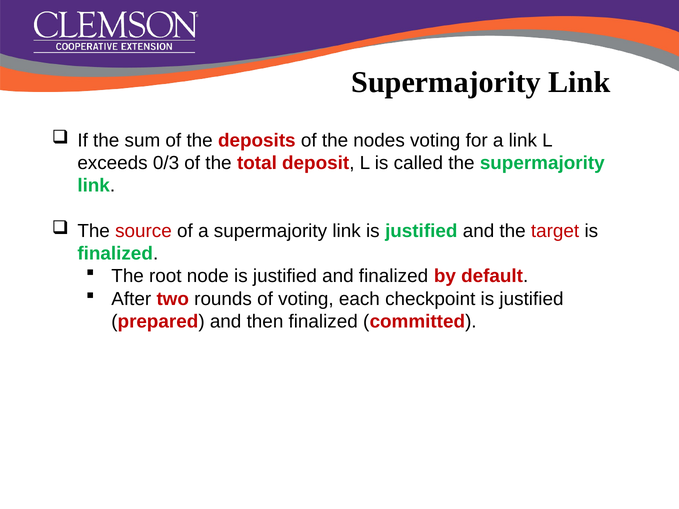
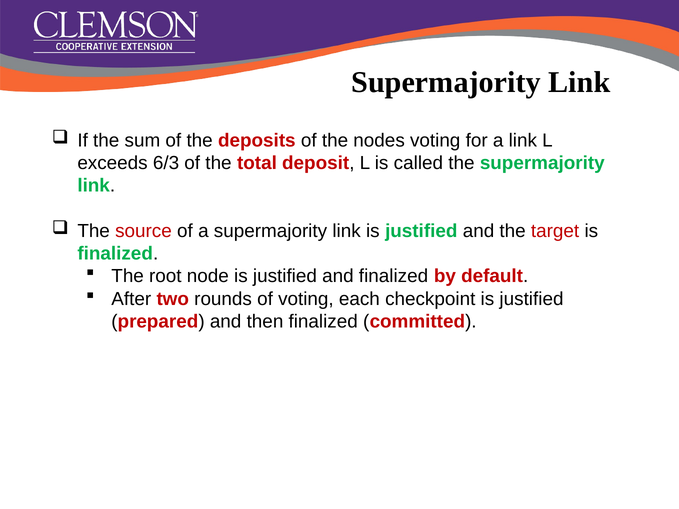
0/3: 0/3 -> 6/3
